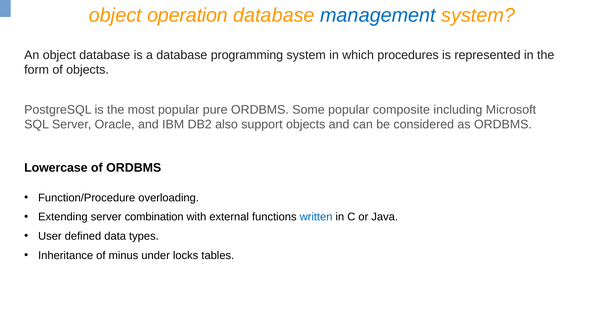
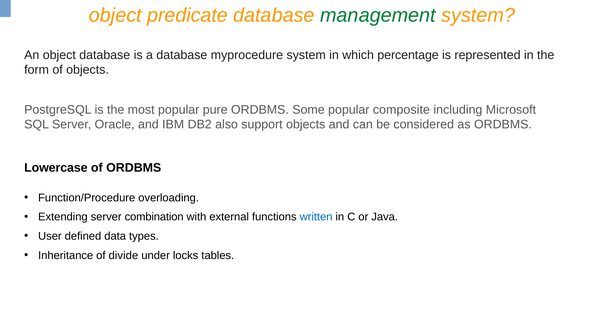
operation: operation -> predicate
management colour: blue -> green
programming: programming -> myprocedure
procedures: procedures -> percentage
minus: minus -> divide
